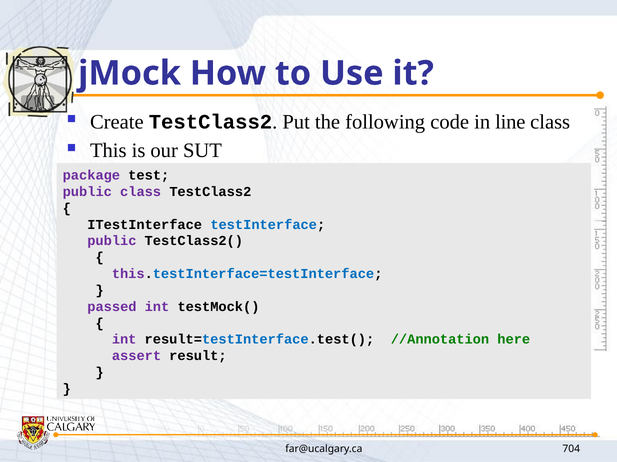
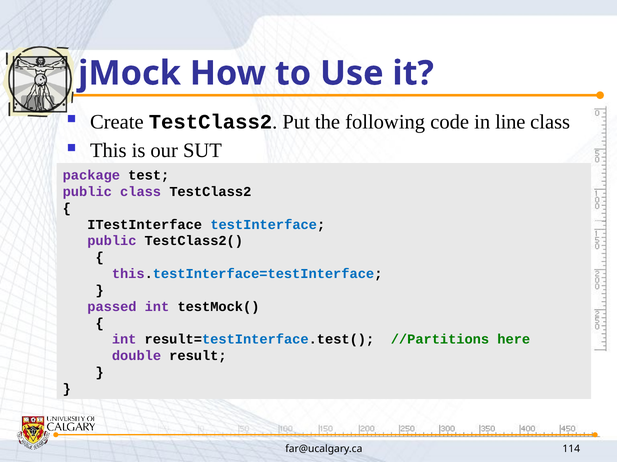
//Annotation: //Annotation -> //Partitions
assert: assert -> double
704: 704 -> 114
